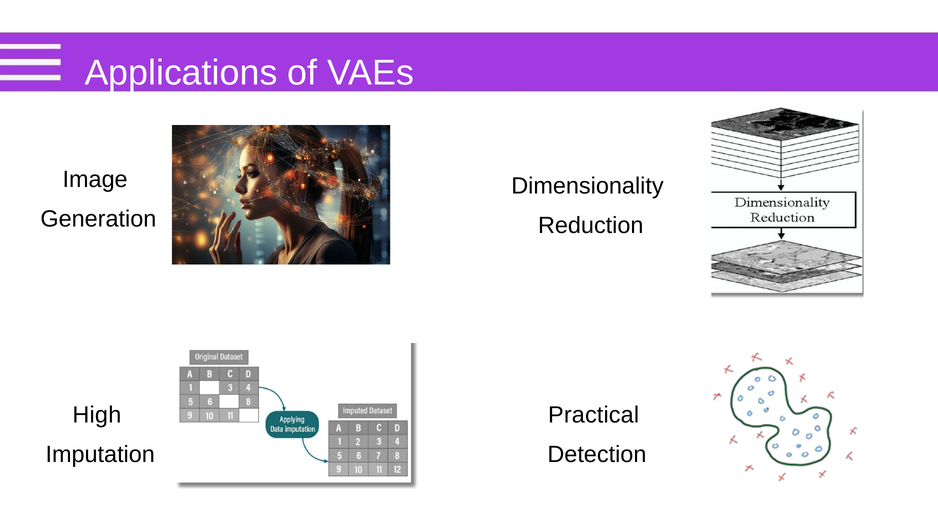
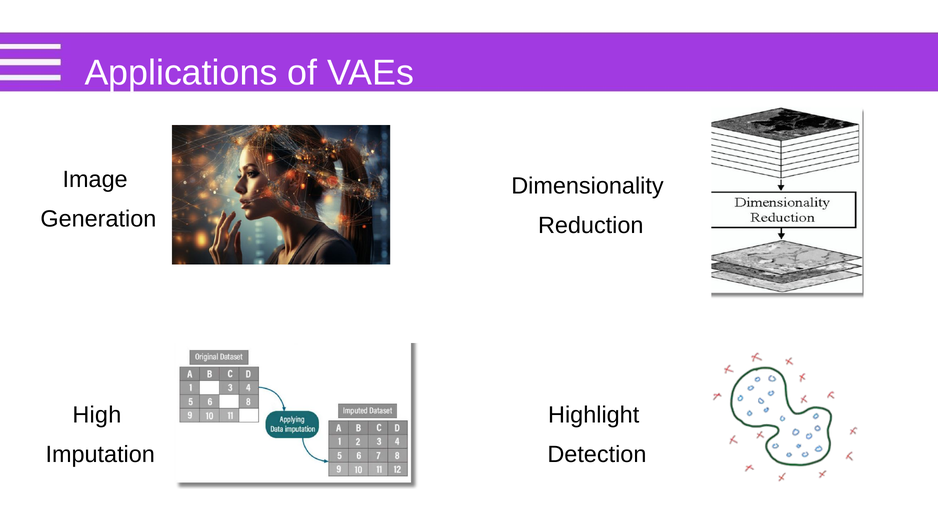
Practical: Practical -> Highlight
